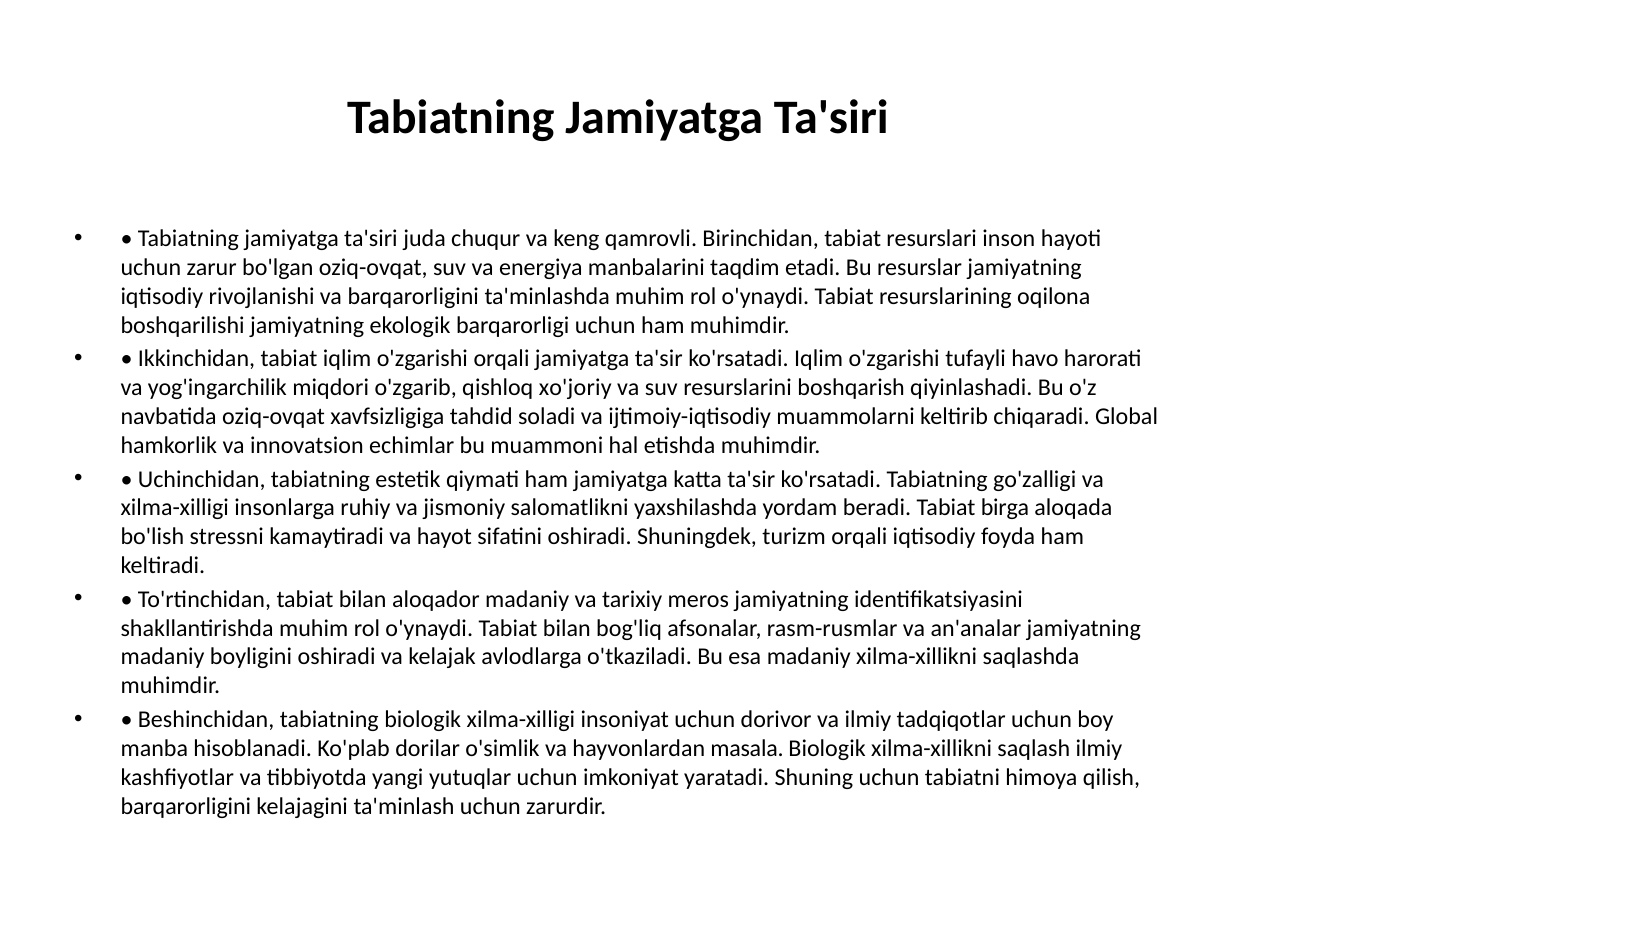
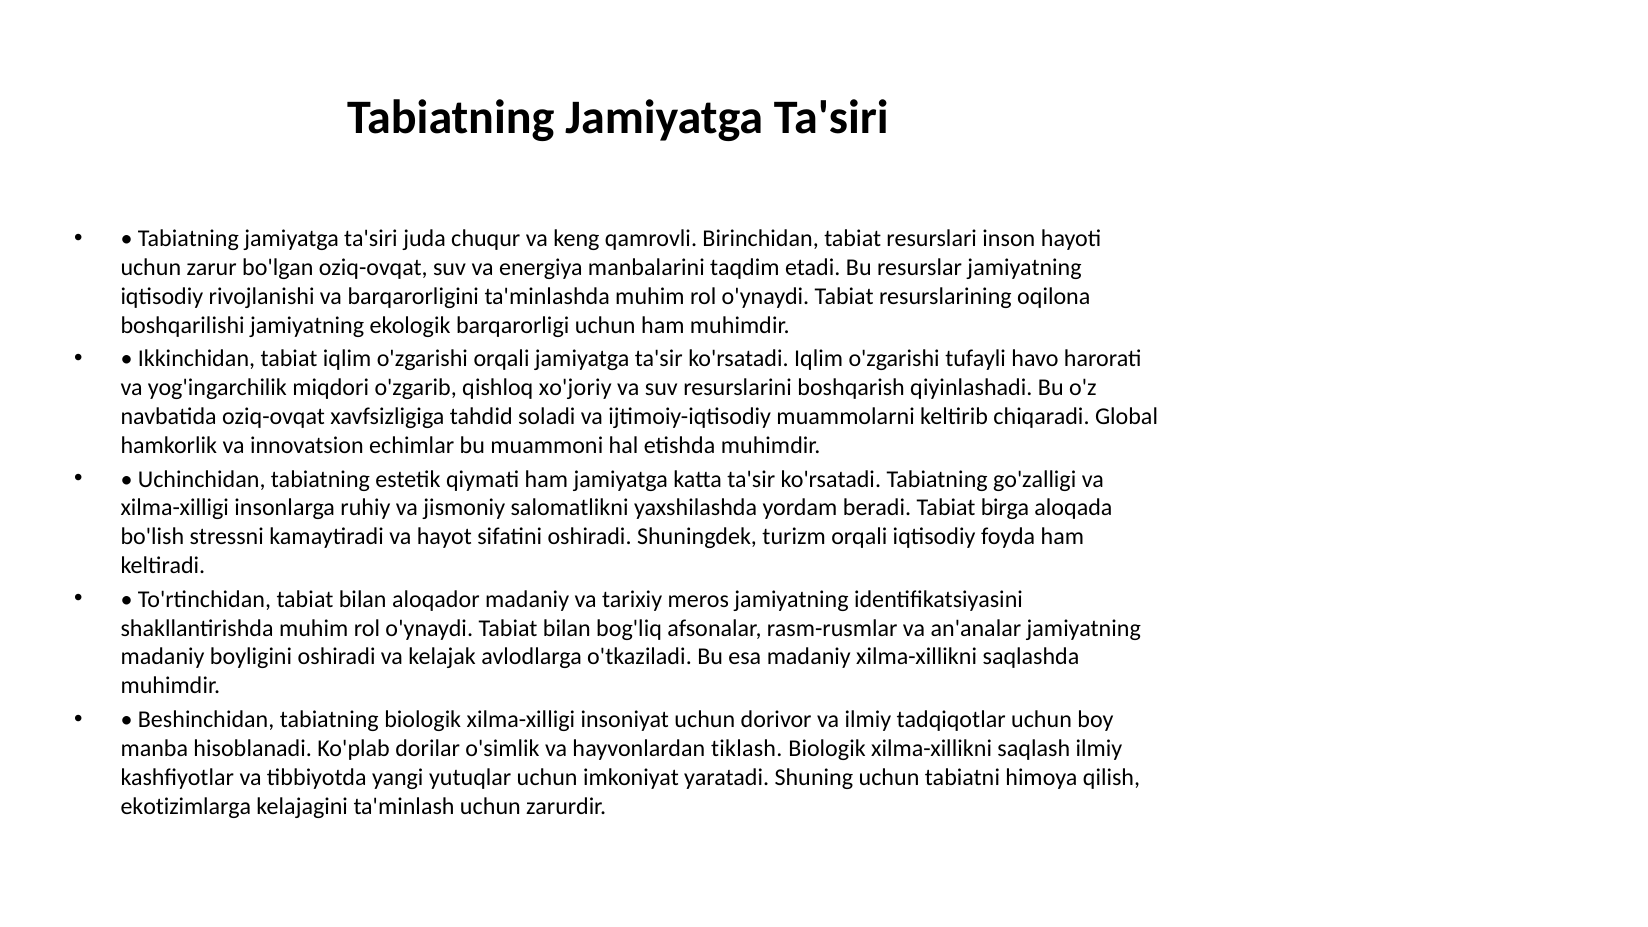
masala: masala -> tiklash
barqarorligini at (186, 806): barqarorligini -> ekotizimlarga
